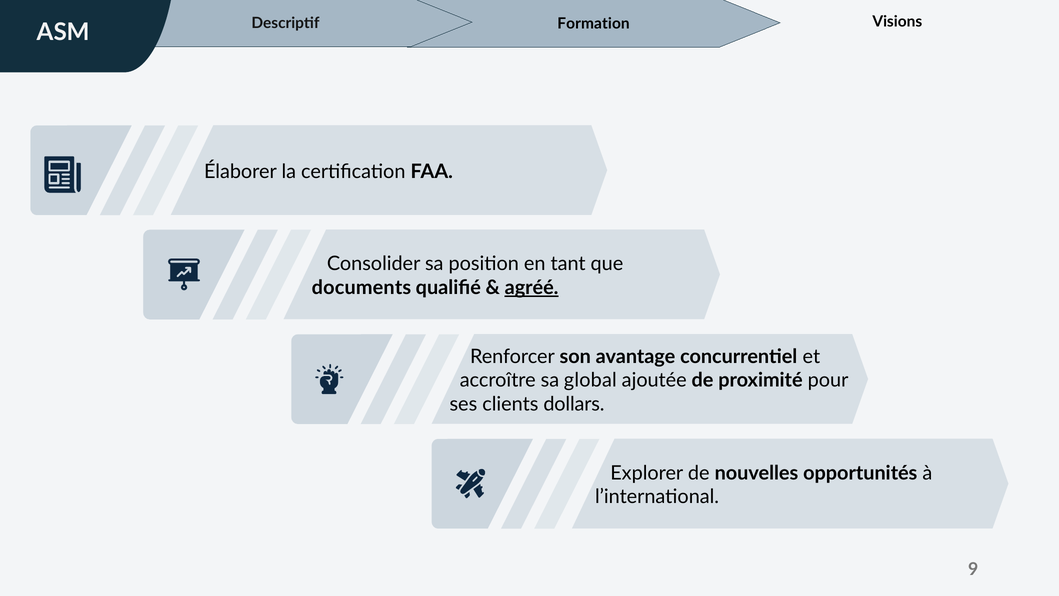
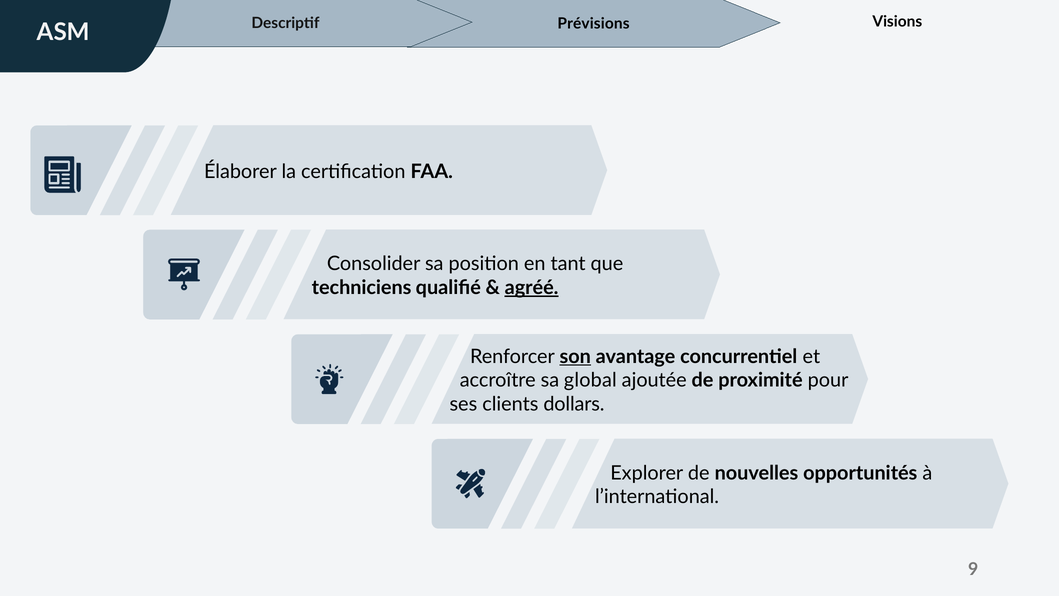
Formation: Formation -> Prévisions
documents: documents -> techniciens
son underline: none -> present
